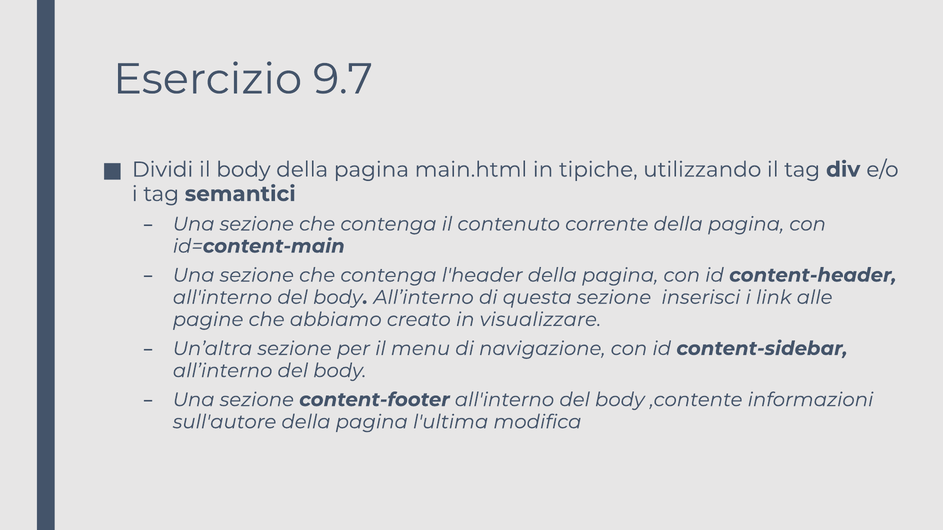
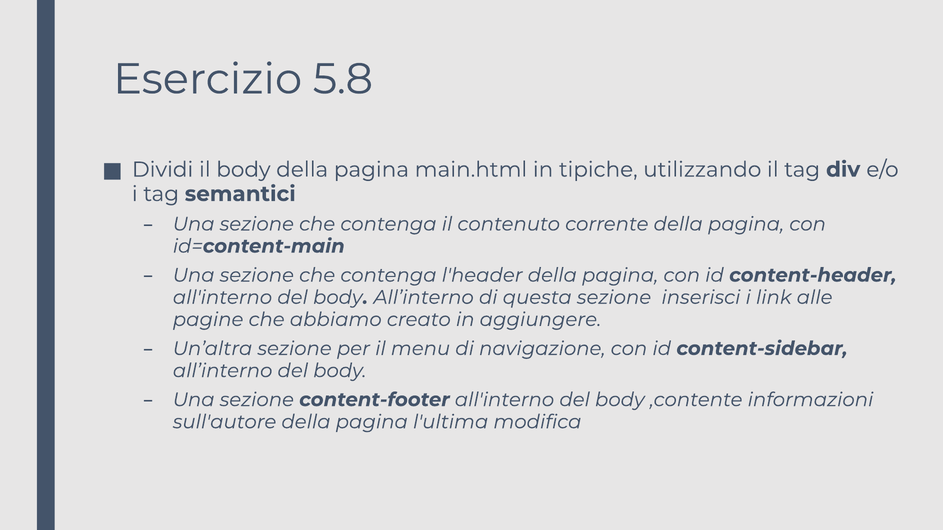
9.7: 9.7 -> 5.8
visualizzare: visualizzare -> aggiungere
